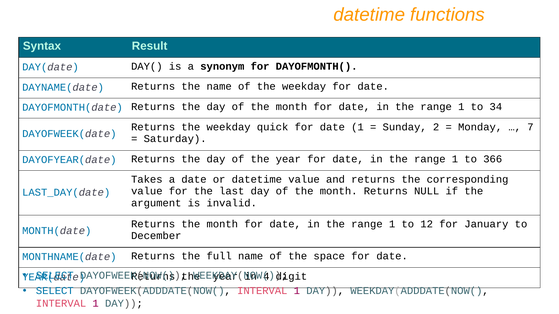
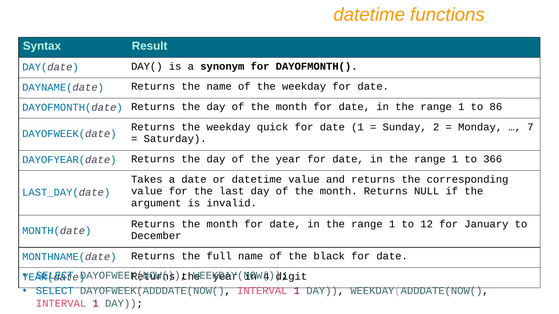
34: 34 -> 86
space: space -> black
